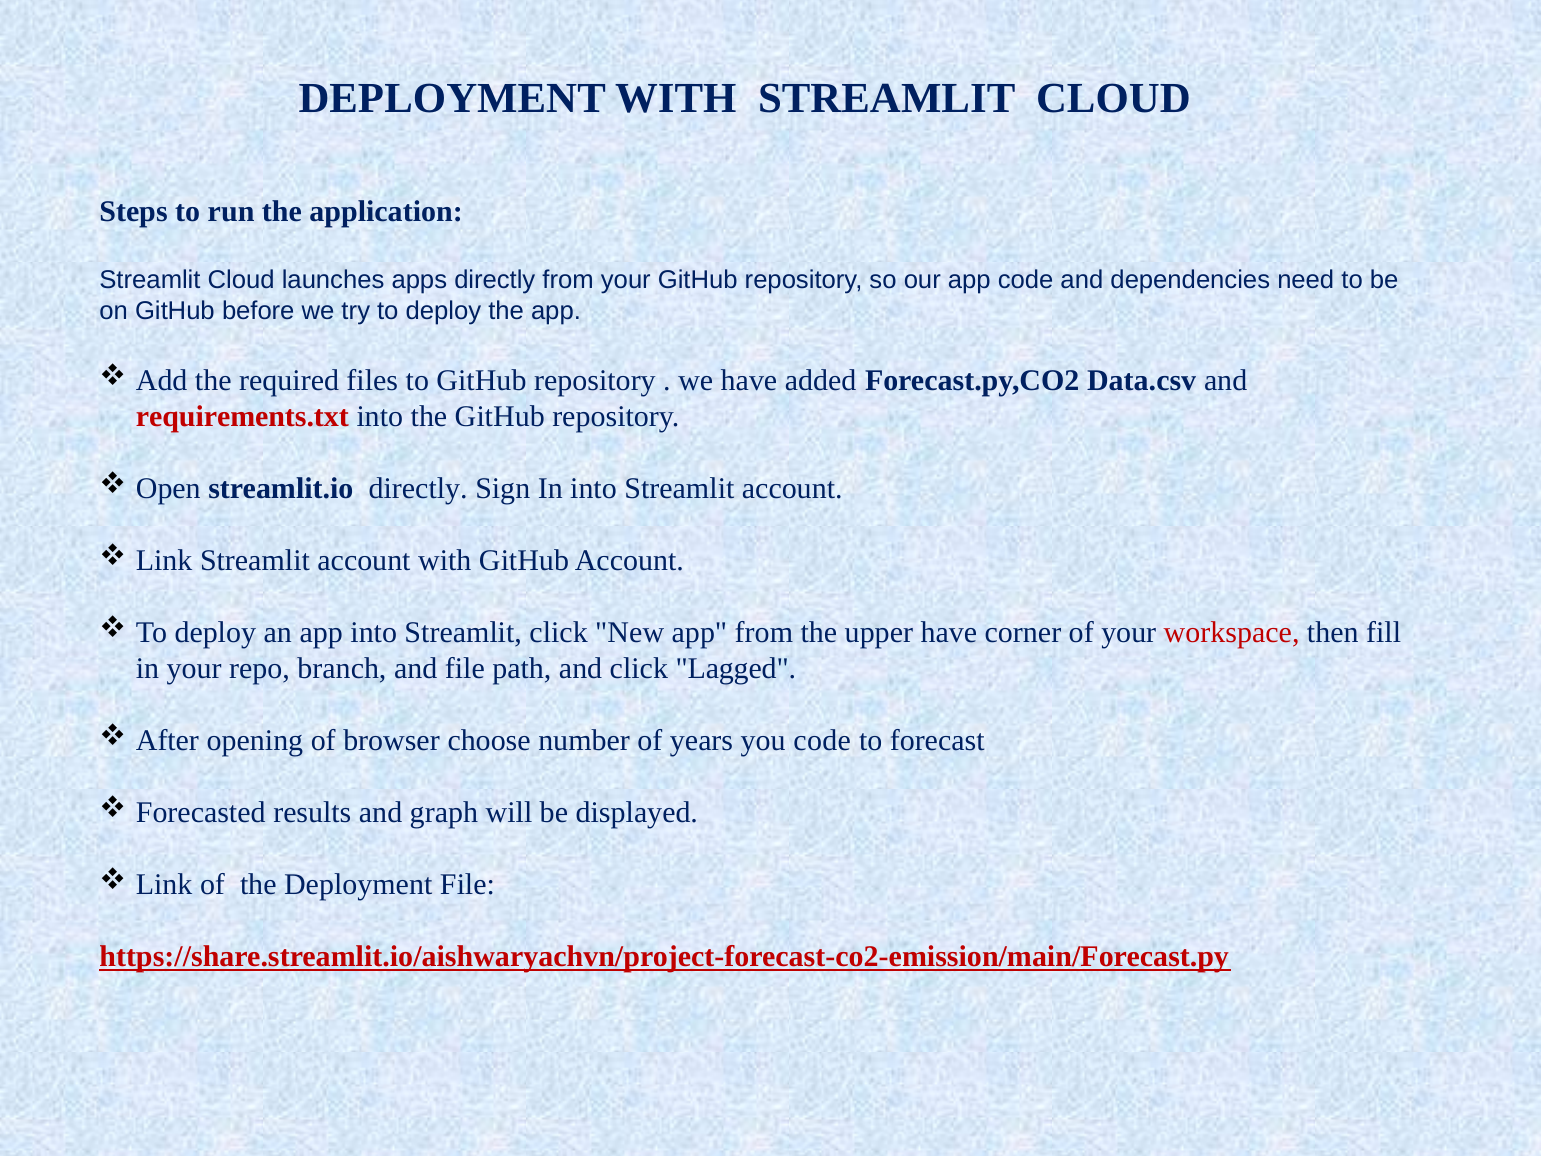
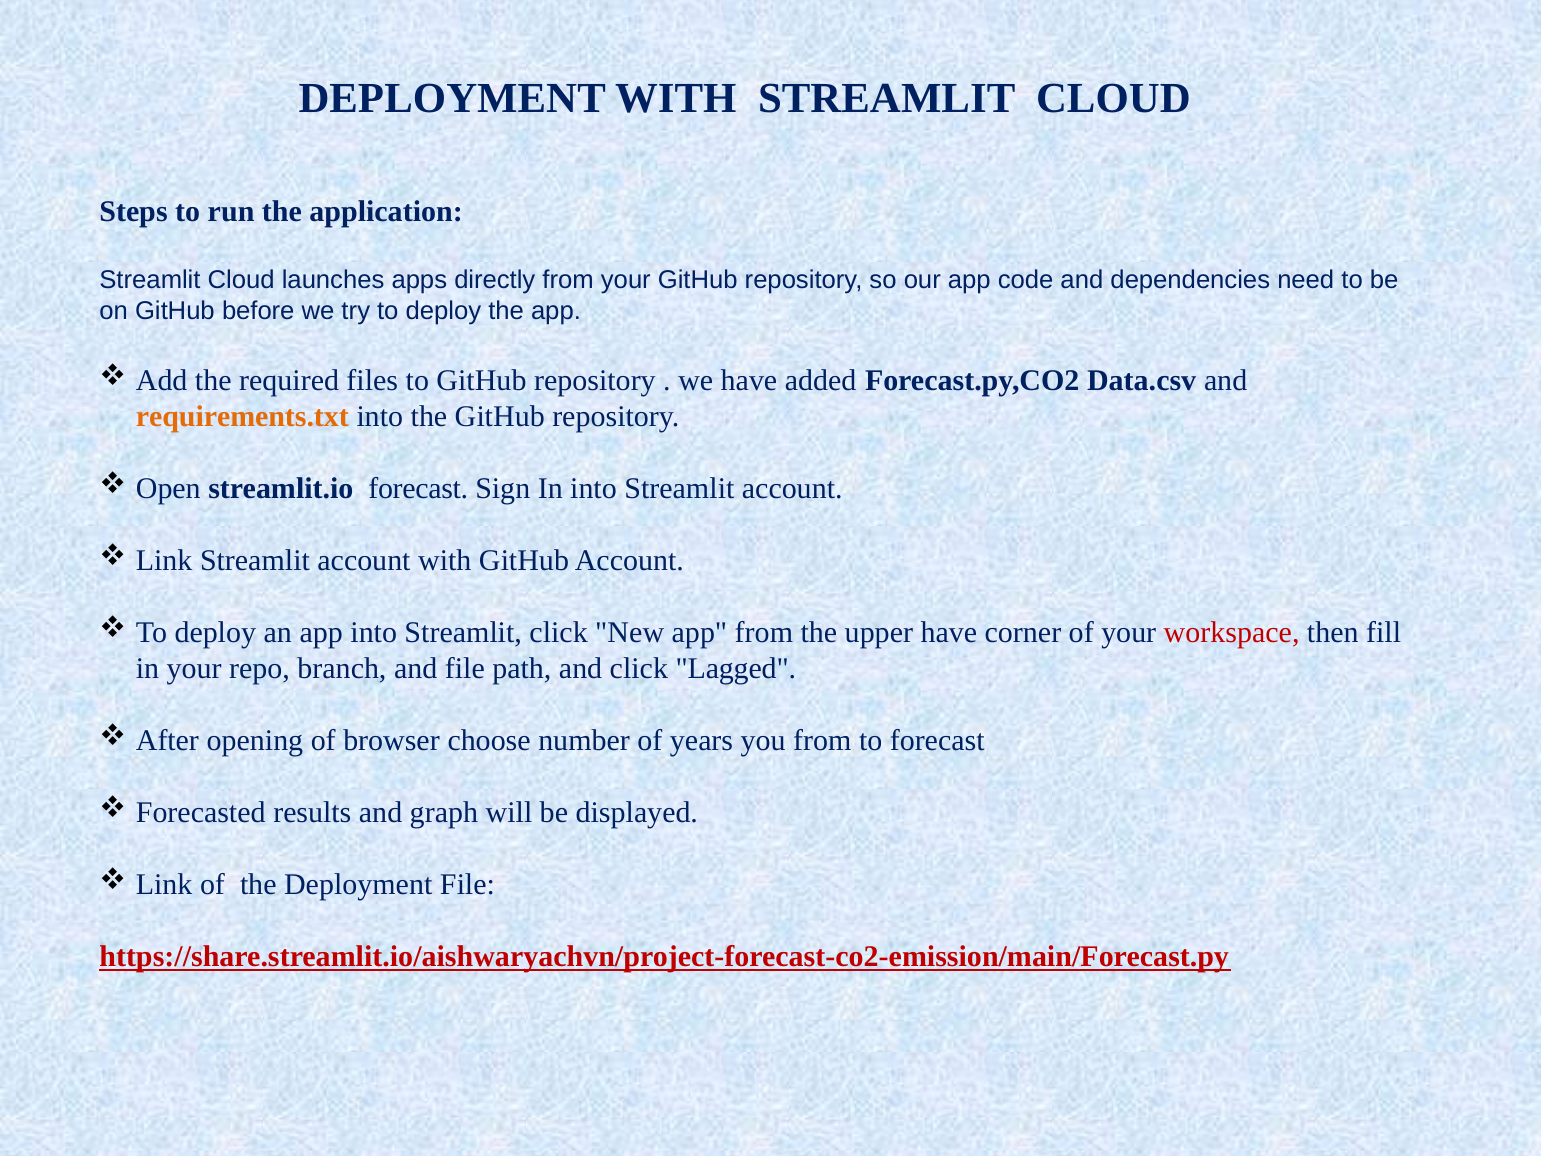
requirements.txt colour: red -> orange
streamlit.io directly: directly -> forecast
you code: code -> from
